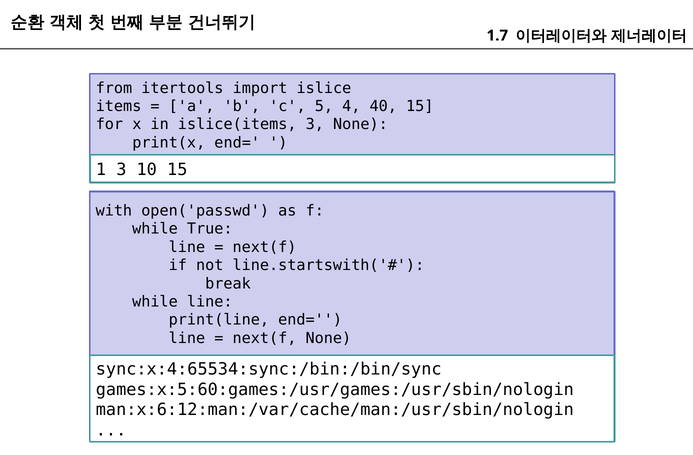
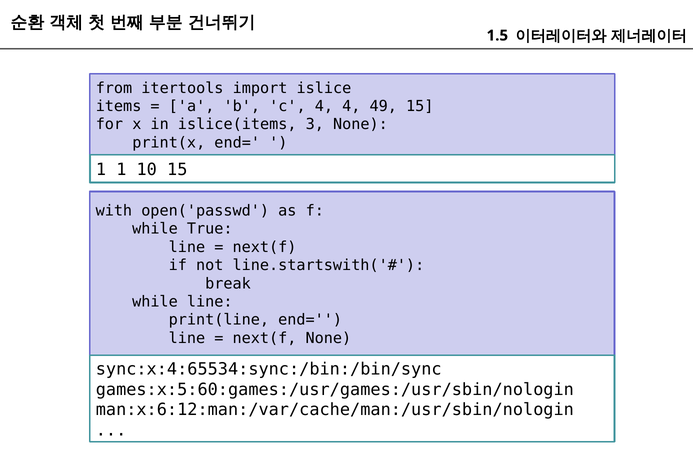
1.7: 1.7 -> 1.5
c 5: 5 -> 4
40: 40 -> 49
1 3: 3 -> 1
